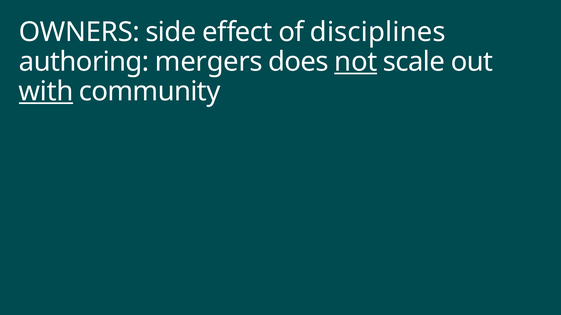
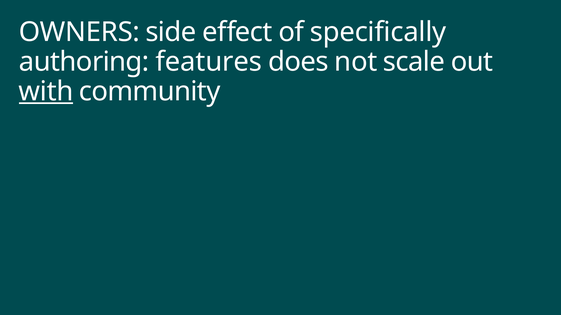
disciplines: disciplines -> specifically
mergers: mergers -> features
not underline: present -> none
